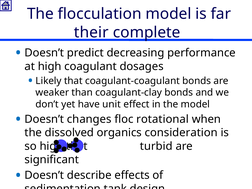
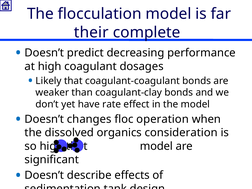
unit: unit -> rate
rotational: rotational -> operation
turbid at (156, 146): turbid -> model
